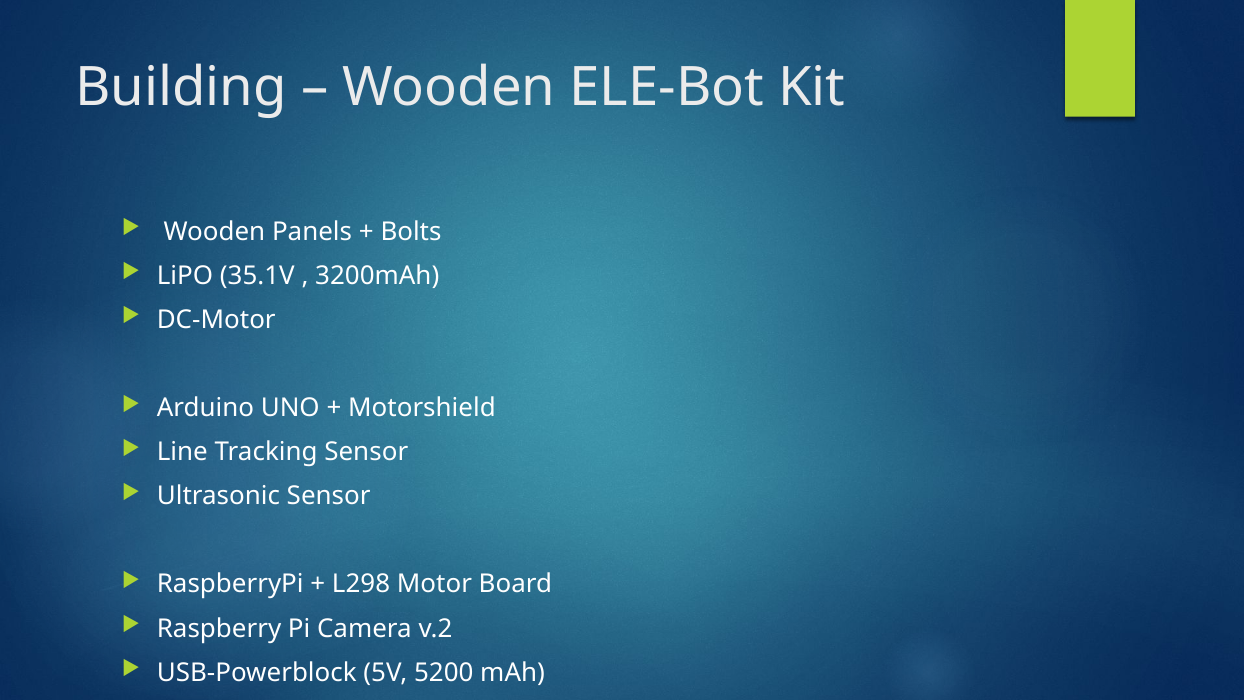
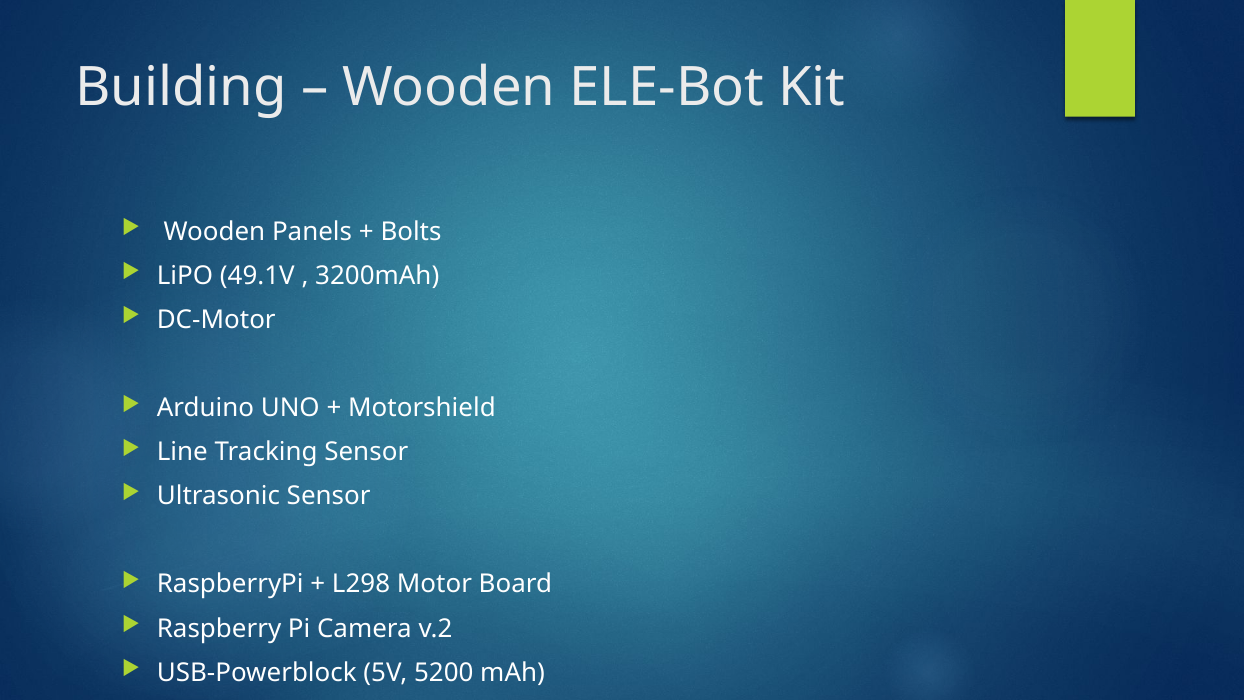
35.1V: 35.1V -> 49.1V
